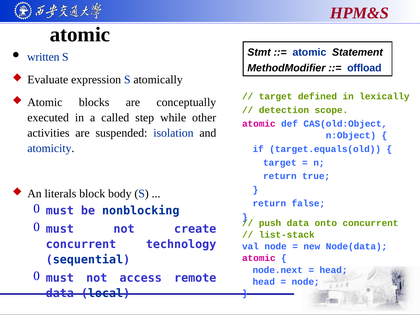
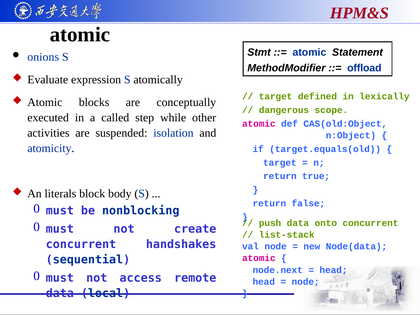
written: written -> onions
detection: detection -> dangerous
technology: technology -> handshakes
